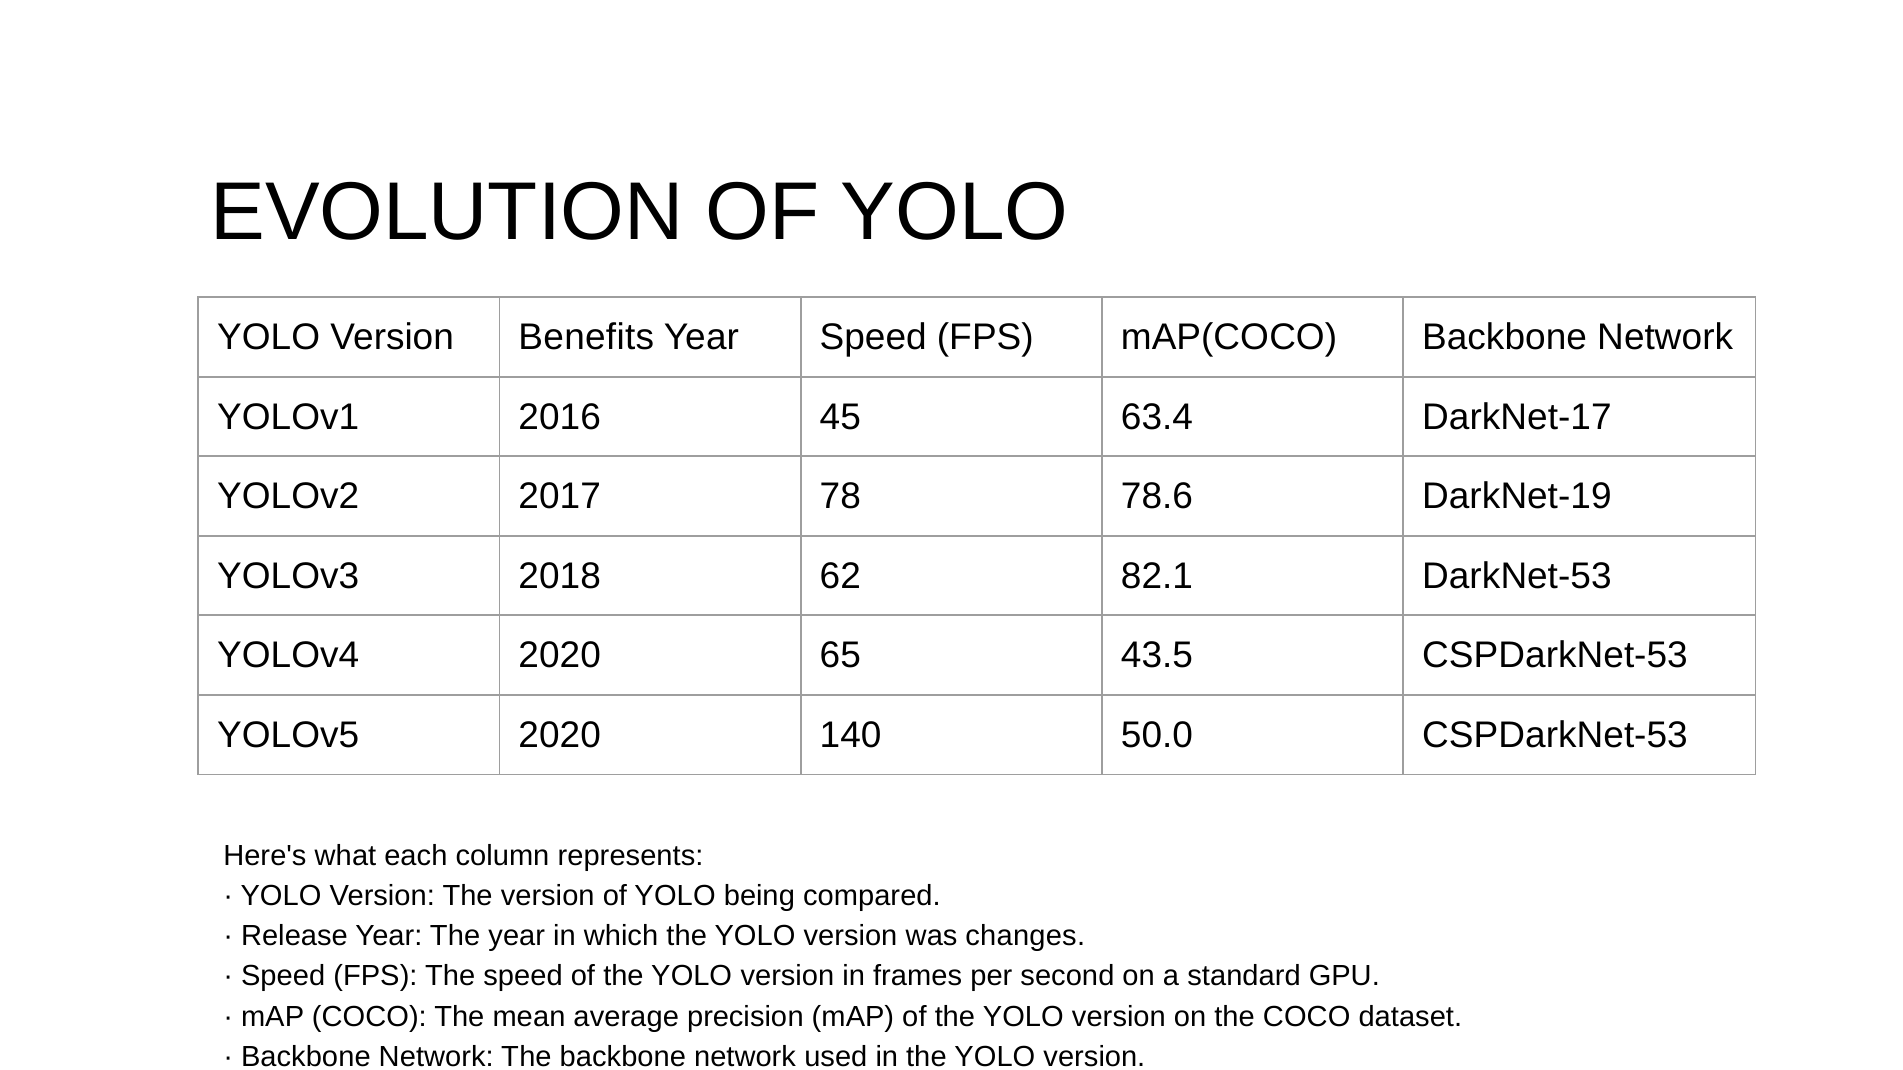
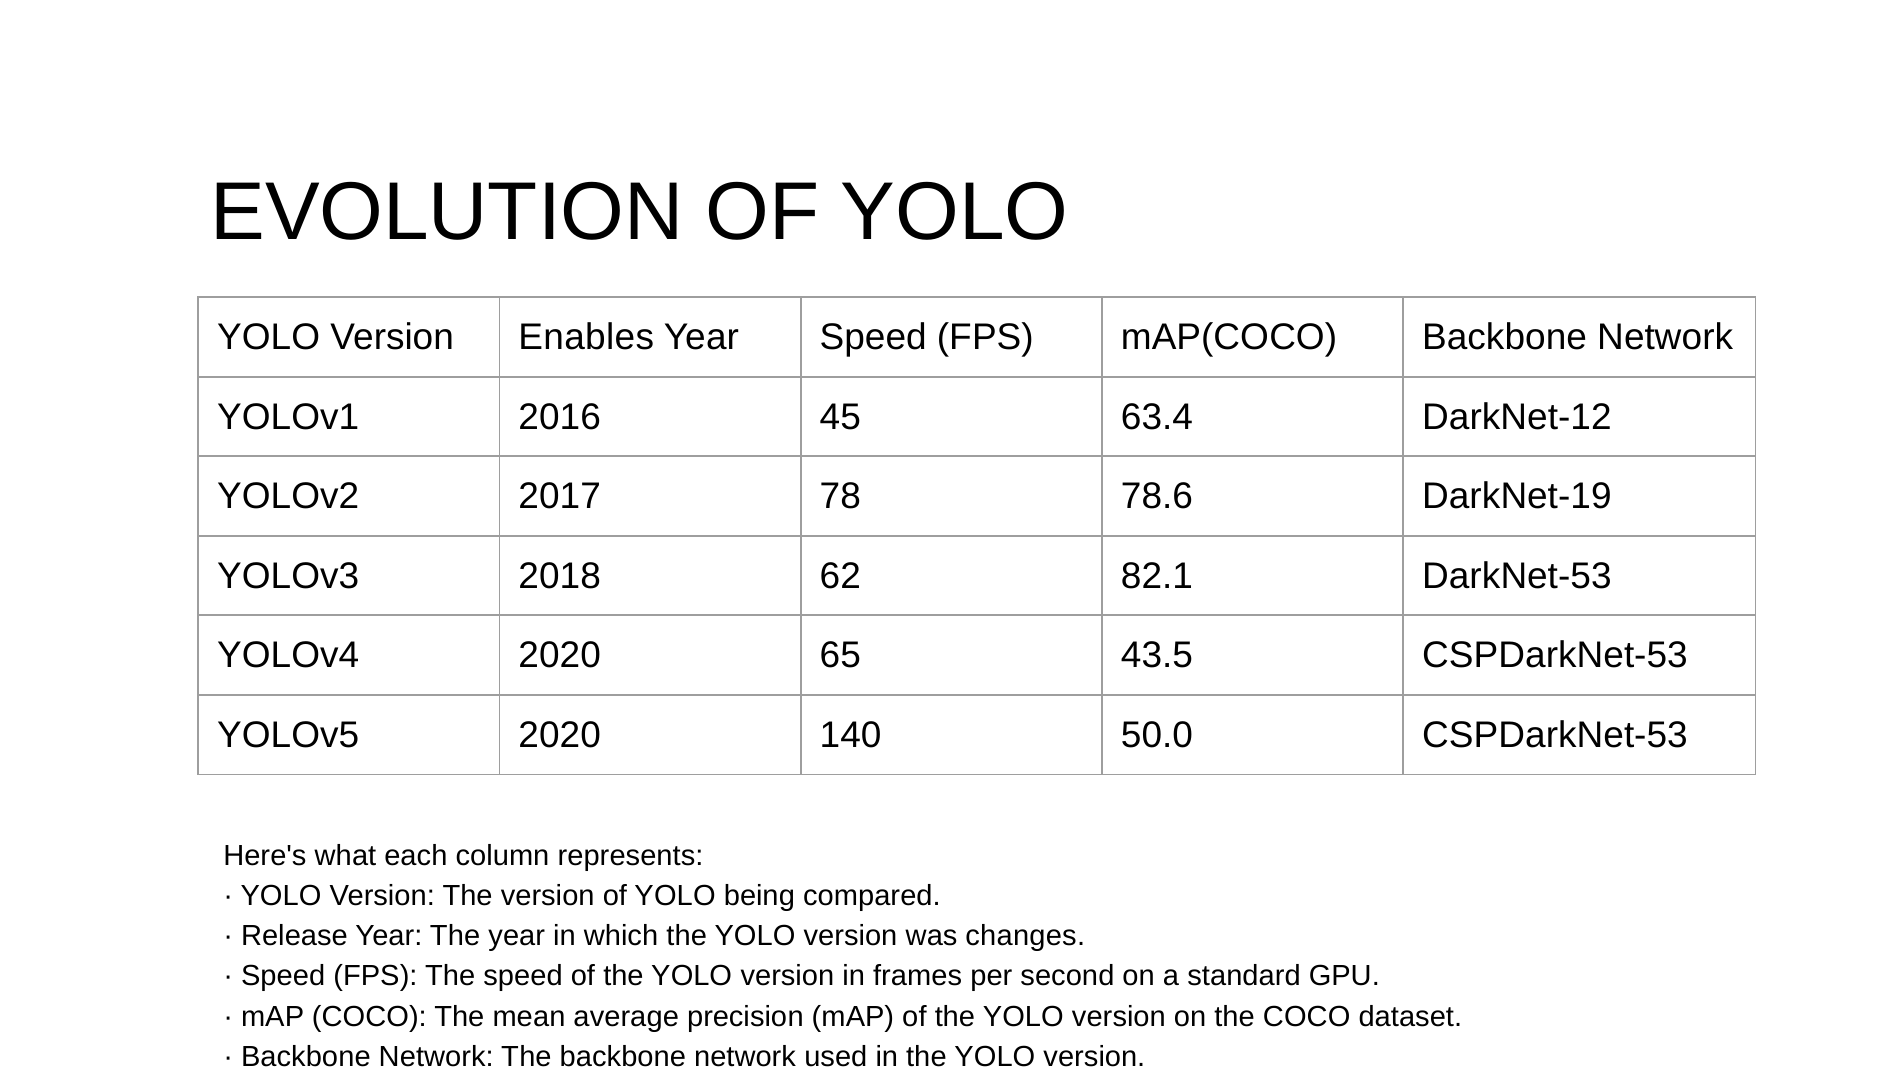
Benefits: Benefits -> Enables
DarkNet-17: DarkNet-17 -> DarkNet-12
